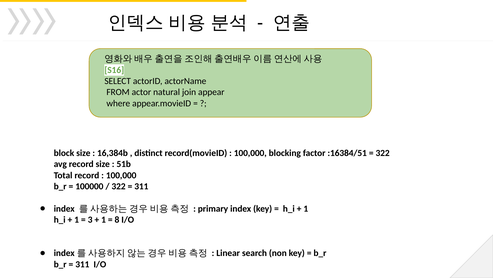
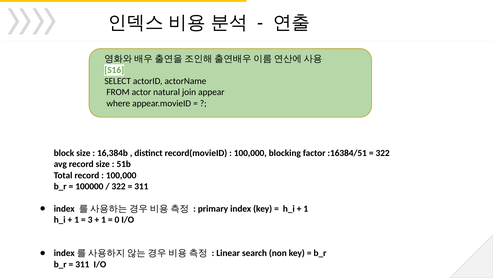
8: 8 -> 0
